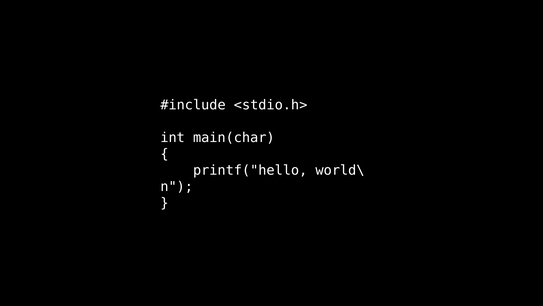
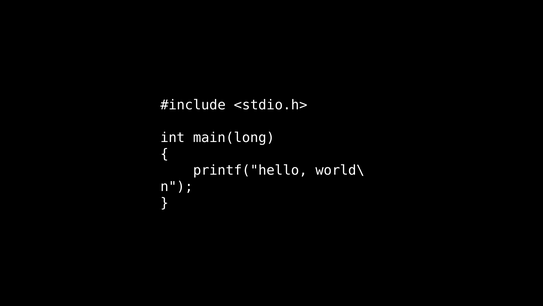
main(char: main(char -> main(long
